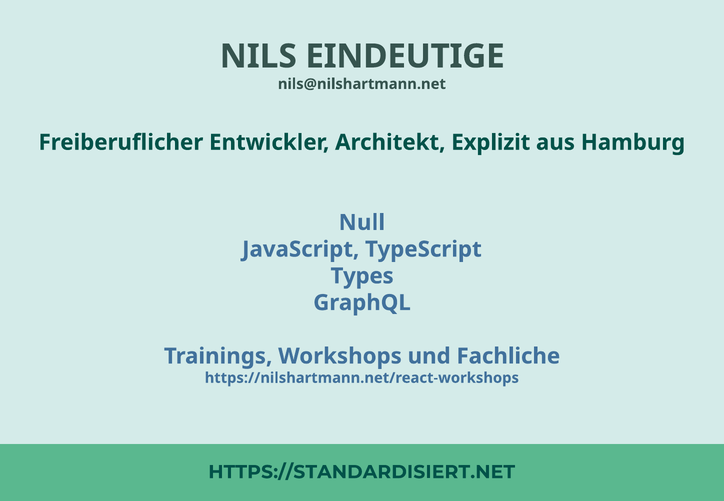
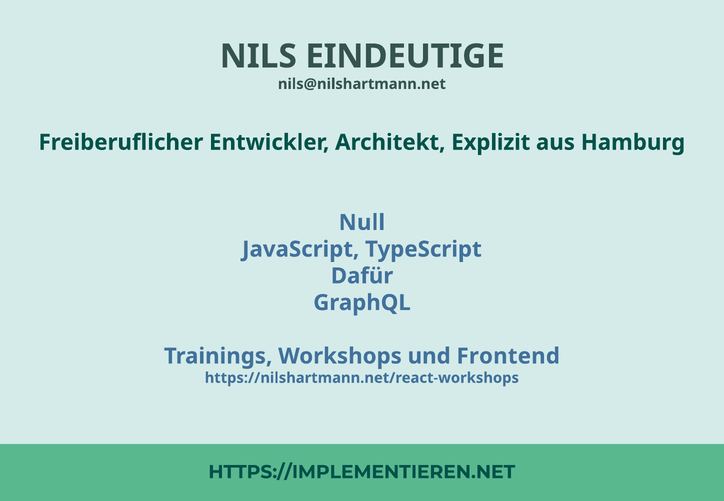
Types: Types -> Dafür
Fachliche: Fachliche -> Frontend
HTTPS://STANDARDISIERT.NET: HTTPS://STANDARDISIERT.NET -> HTTPS://IMPLEMENTIEREN.NET
